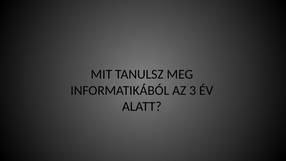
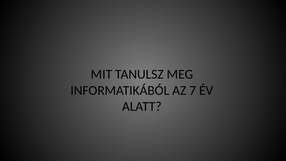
3: 3 -> 7
